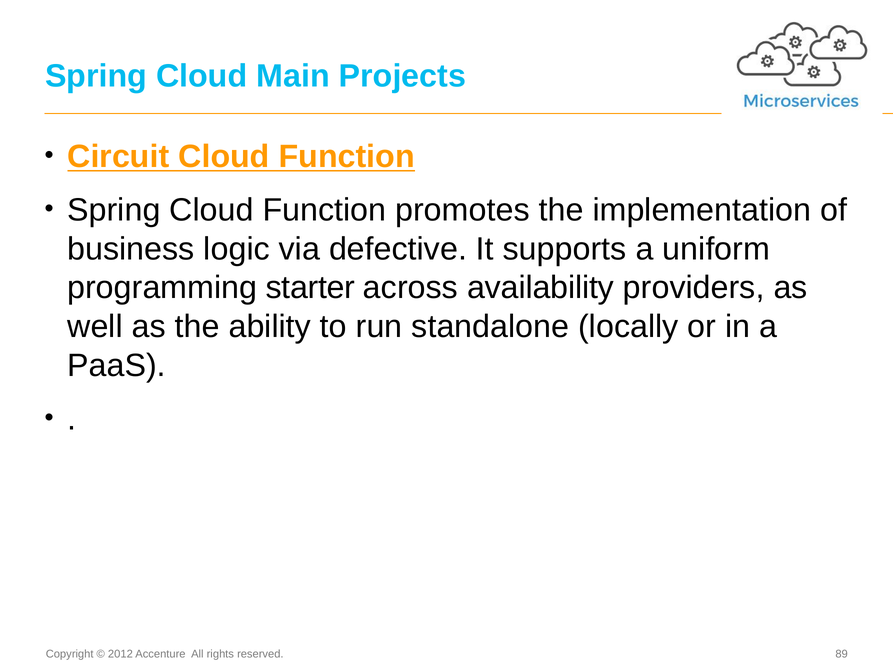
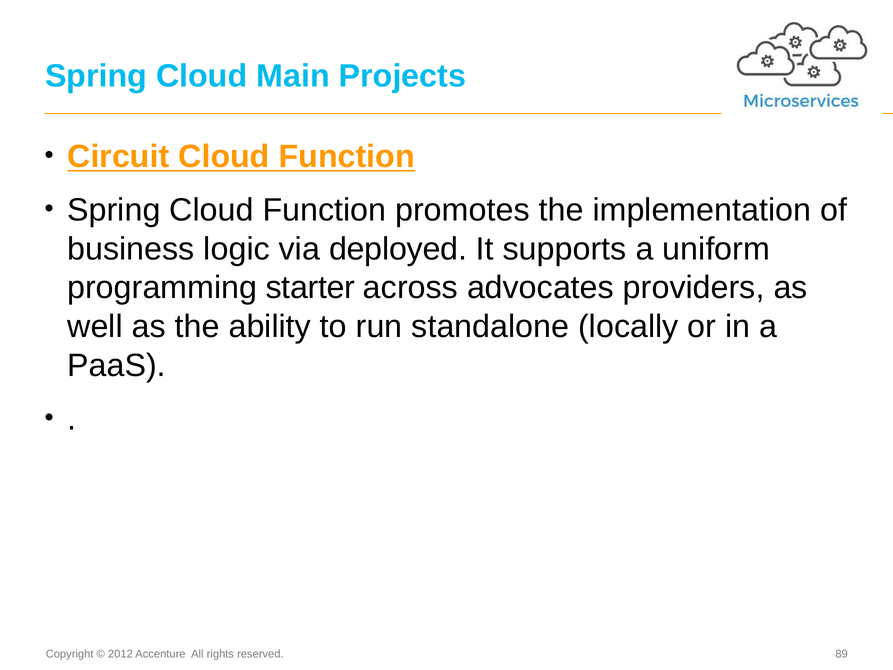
defective: defective -> deployed
availability: availability -> advocates
